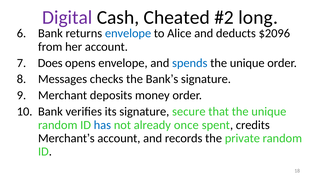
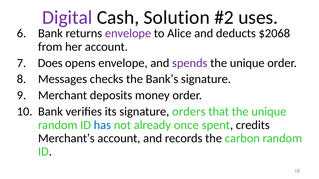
Cheated: Cheated -> Solution
long: long -> uses
envelope at (128, 33) colour: blue -> purple
$2096: $2096 -> $2068
spends colour: blue -> purple
secure: secure -> orders
private: private -> carbon
